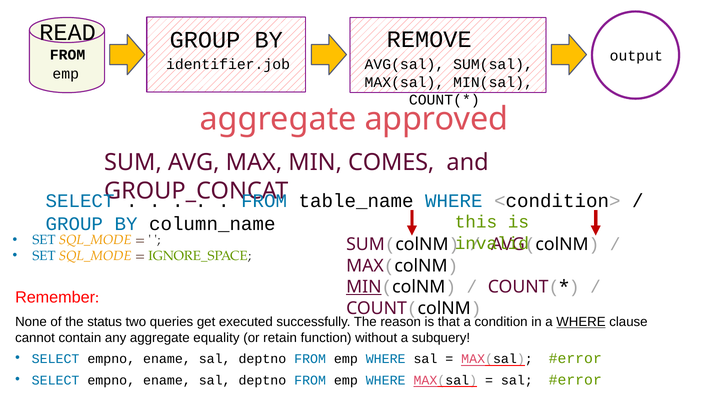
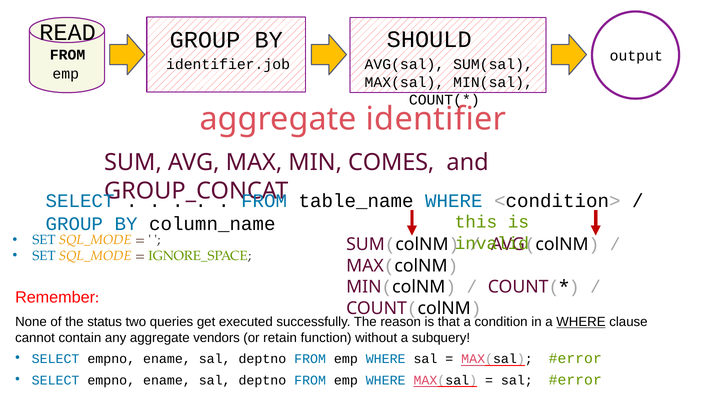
REMOVE: REMOVE -> SHOULD
approved: approved -> identifier
MIN at (364, 287) underline: present -> none
equality: equality -> vendors
